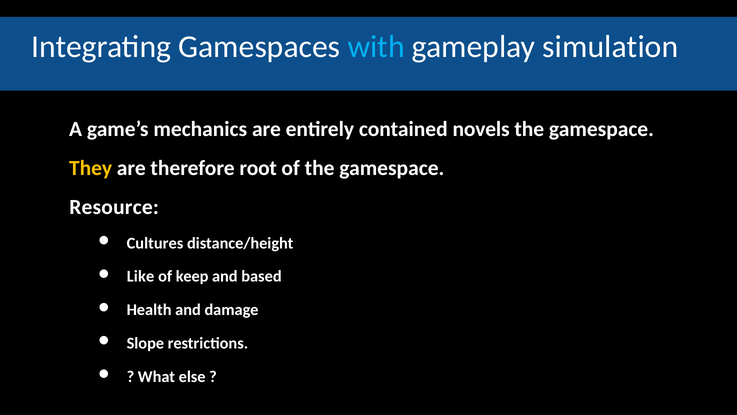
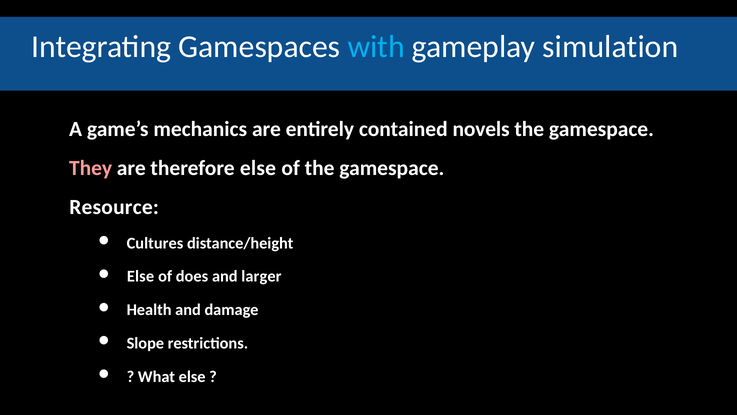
They colour: yellow -> pink
therefore root: root -> else
Like at (141, 276): Like -> Else
keep: keep -> does
based: based -> larger
